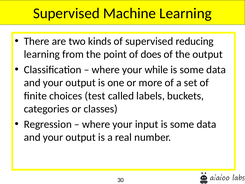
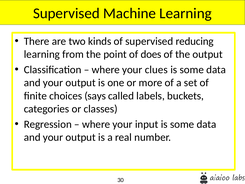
while: while -> clues
test: test -> says
